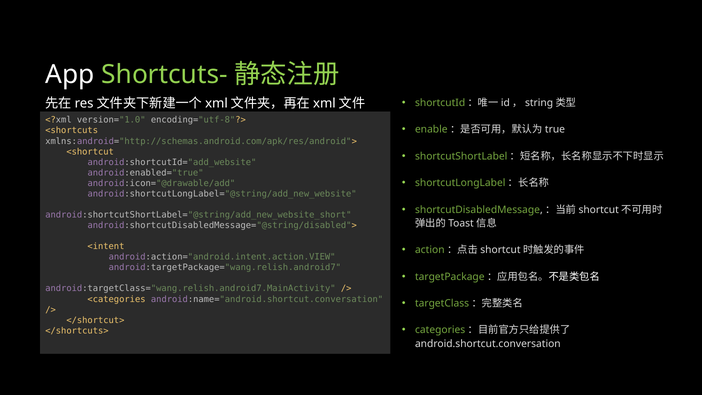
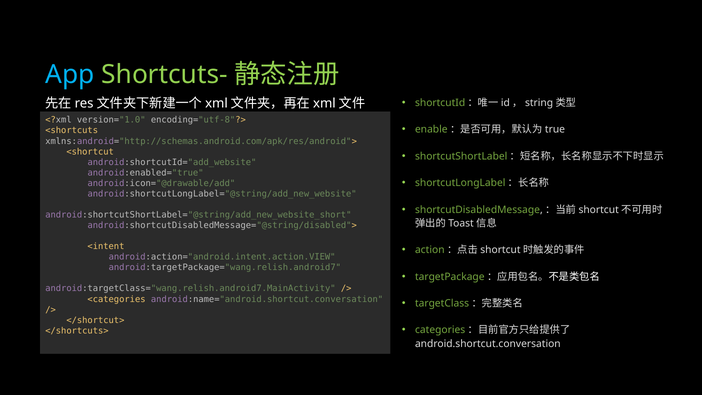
App colour: white -> light blue
